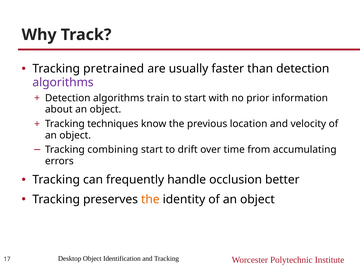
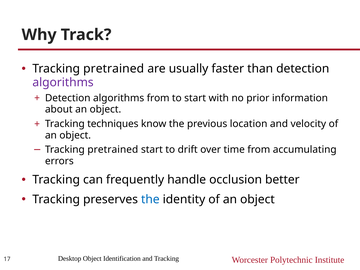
algorithms train: train -> from
combining at (113, 150): combining -> pretrained
the at (150, 199) colour: orange -> blue
